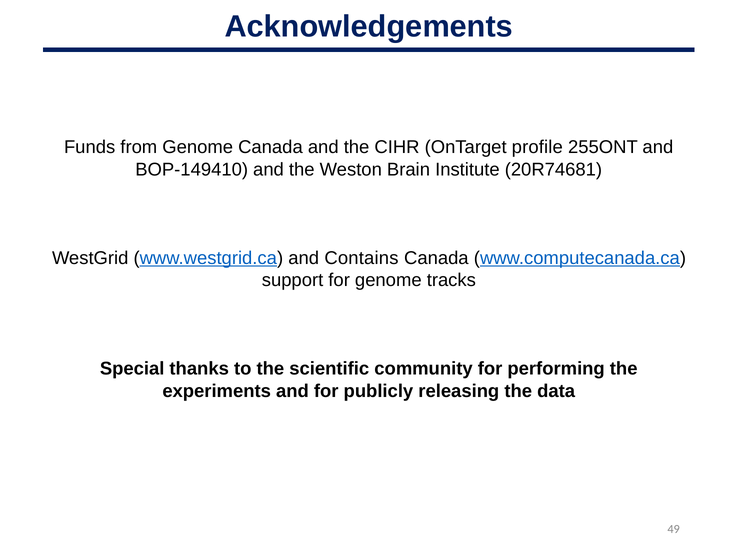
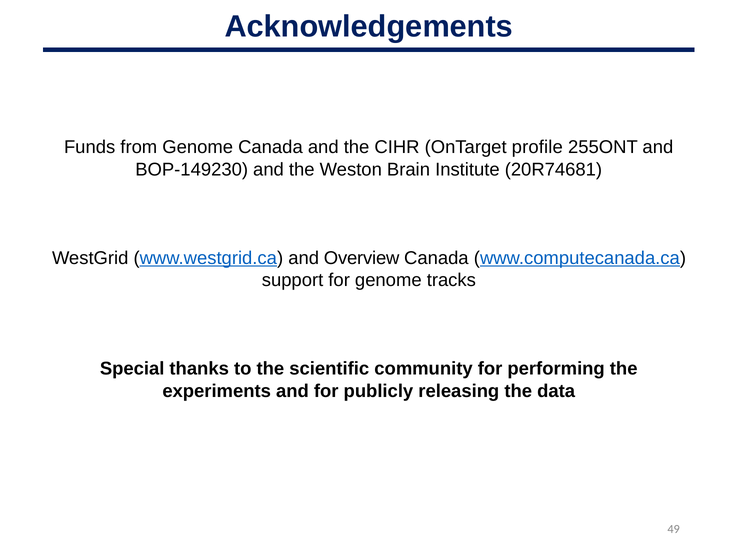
BOP-149410: BOP-149410 -> BOP-149230
Contains: Contains -> Overview
